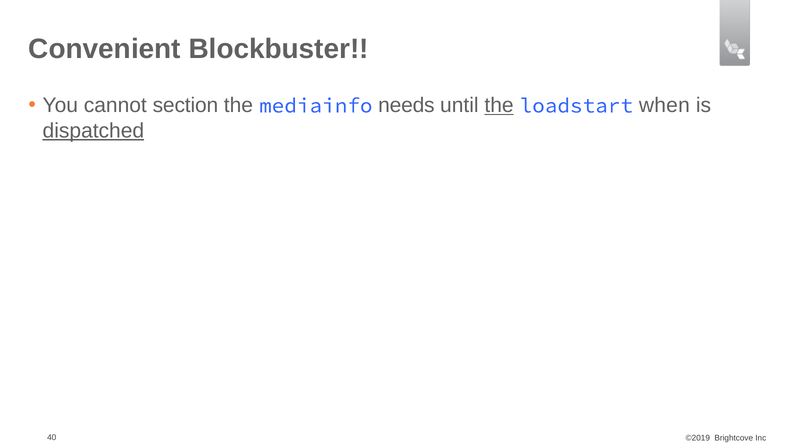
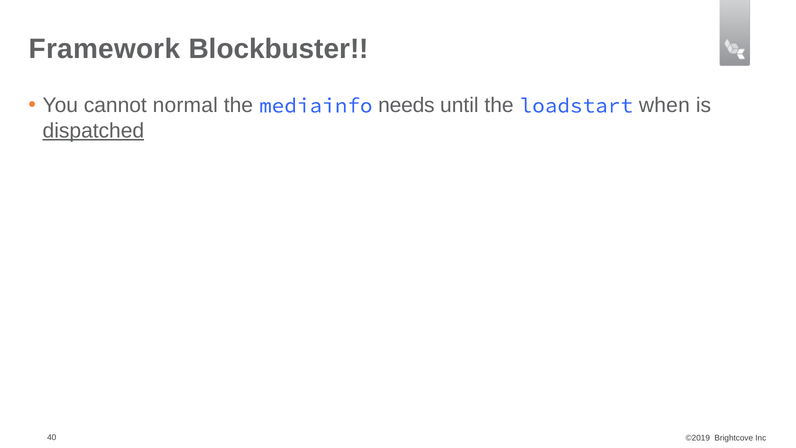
Convenient: Convenient -> Framework
section: section -> normal
the at (499, 105) underline: present -> none
